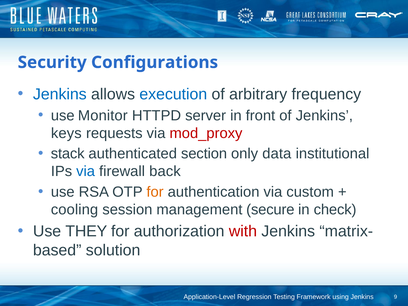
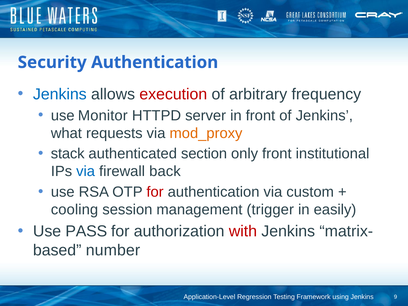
Security Configurations: Configurations -> Authentication
execution colour: blue -> red
keys: keys -> what
mod_proxy colour: red -> orange
only data: data -> front
for at (155, 192) colour: orange -> red
secure: secure -> trigger
check: check -> easily
THEY: THEY -> PASS
solution: solution -> number
